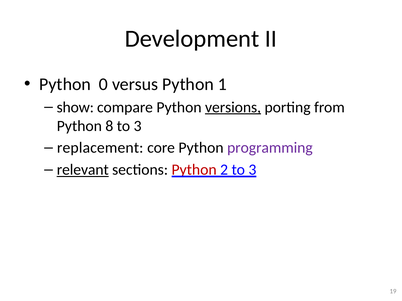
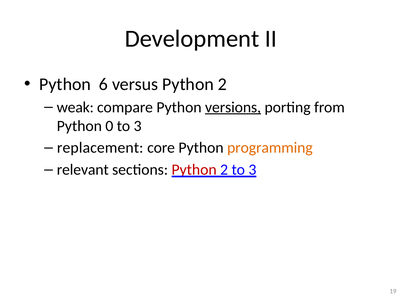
0: 0 -> 6
versus Python 1: 1 -> 2
show: show -> weak
8: 8 -> 0
programming colour: purple -> orange
relevant underline: present -> none
